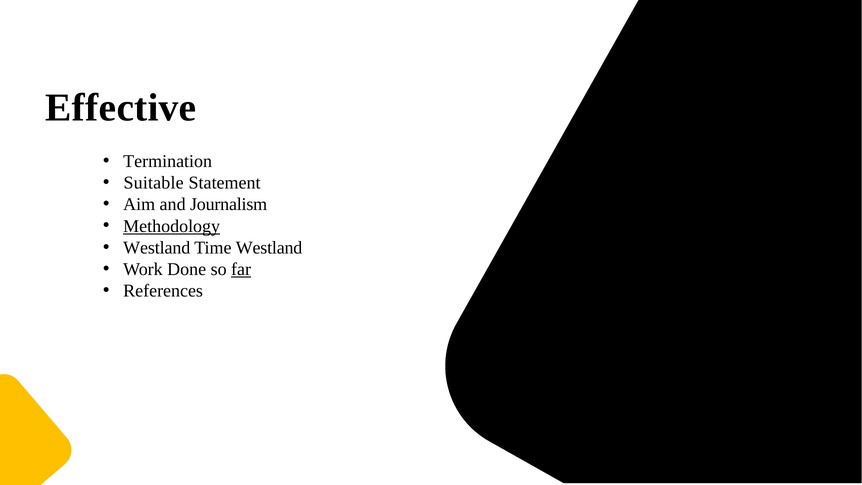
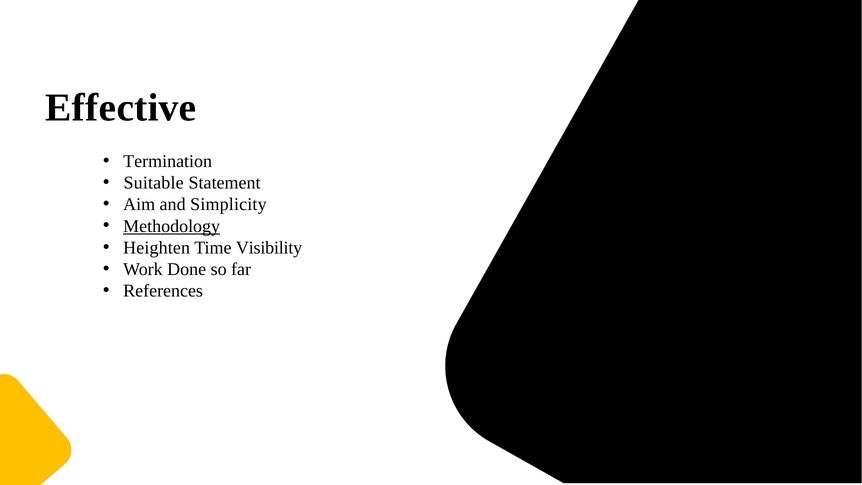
Journalism: Journalism -> Simplicity
Westland at (157, 248): Westland -> Heighten
Time Westland: Westland -> Visibility
far underline: present -> none
